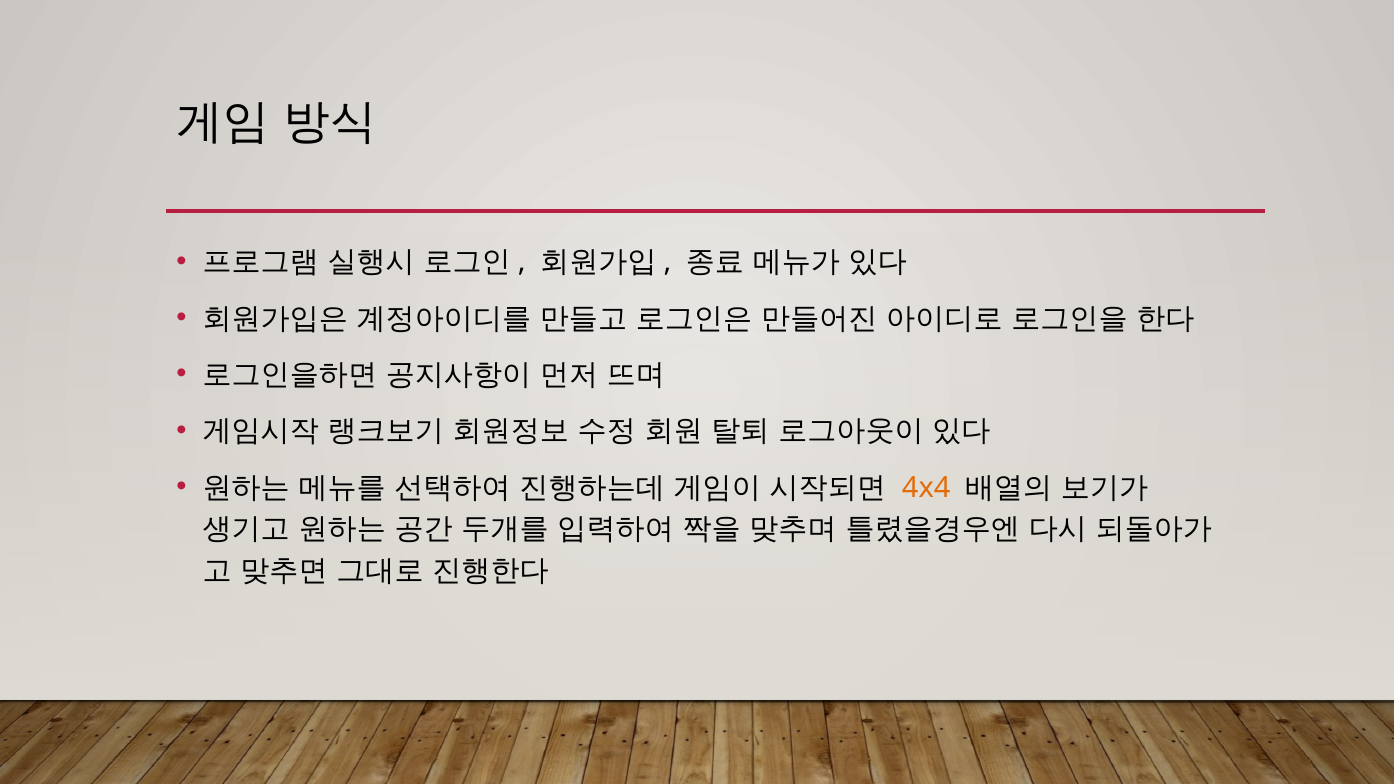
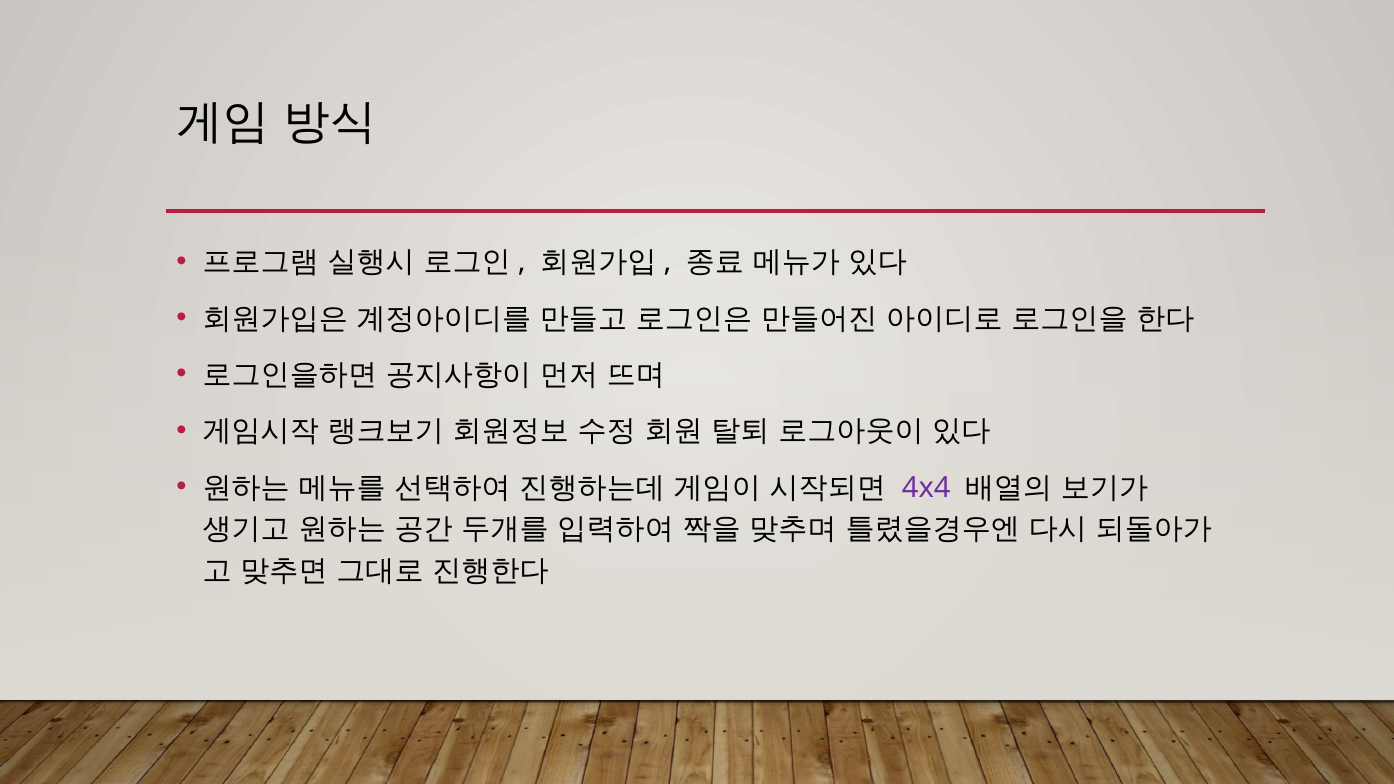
4x4 colour: orange -> purple
